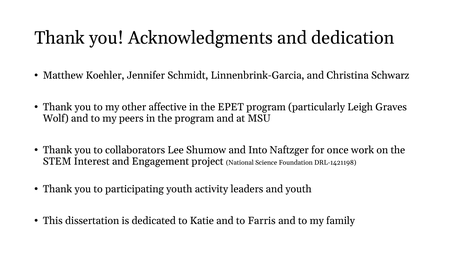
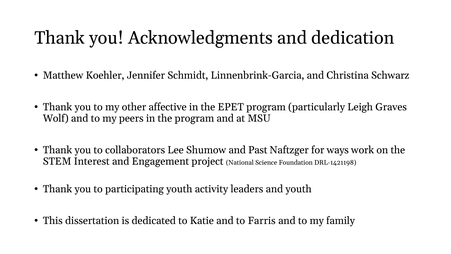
Into: Into -> Past
once: once -> ways
